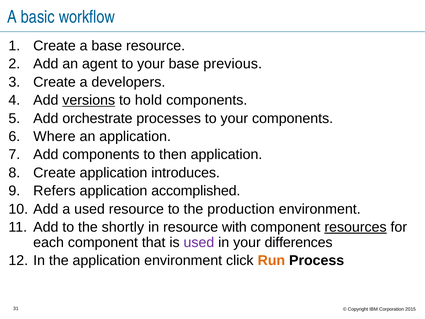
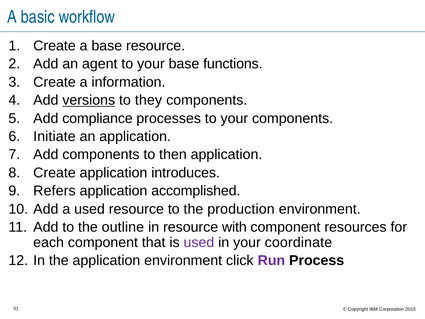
previous: previous -> functions
developers: developers -> information
hold: hold -> they
orchestrate: orchestrate -> compliance
Where: Where -> Initiate
shortly: shortly -> outline
resources underline: present -> none
differences: differences -> coordinate
Run colour: orange -> purple
